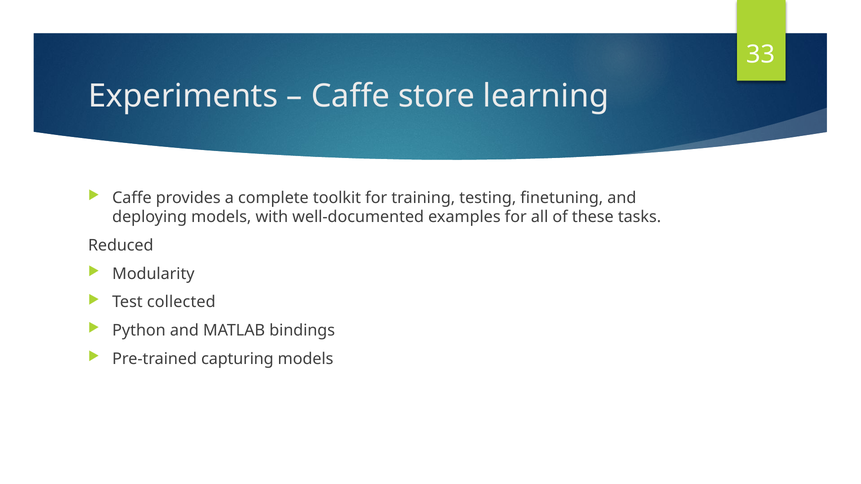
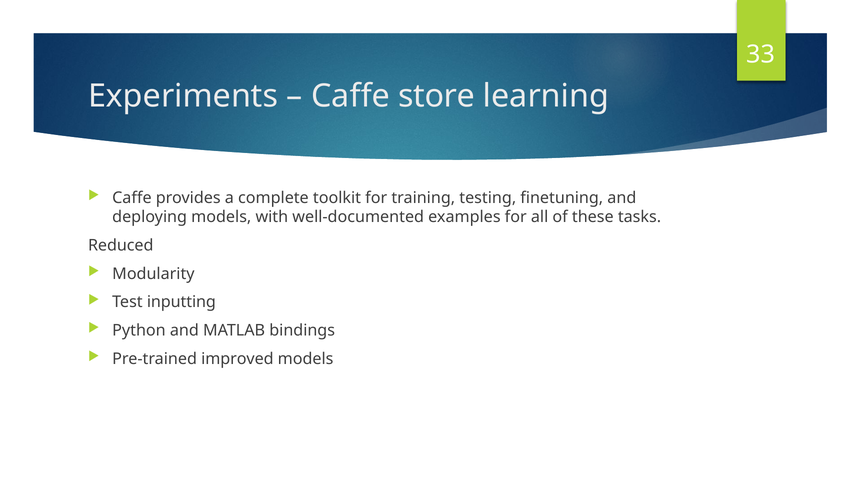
collected: collected -> inputting
capturing: capturing -> improved
